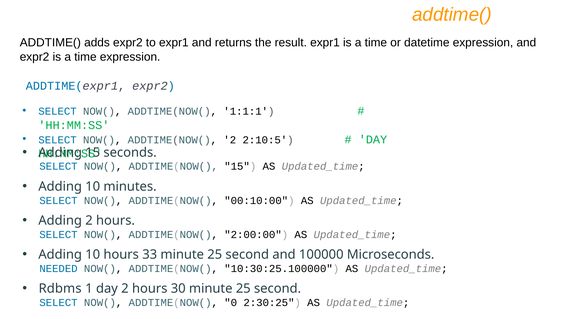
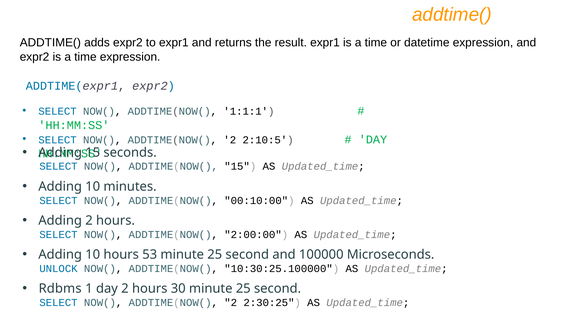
33: 33 -> 53
NEEDED: NEEDED -> UNLOCK
0 at (231, 302): 0 -> 2
